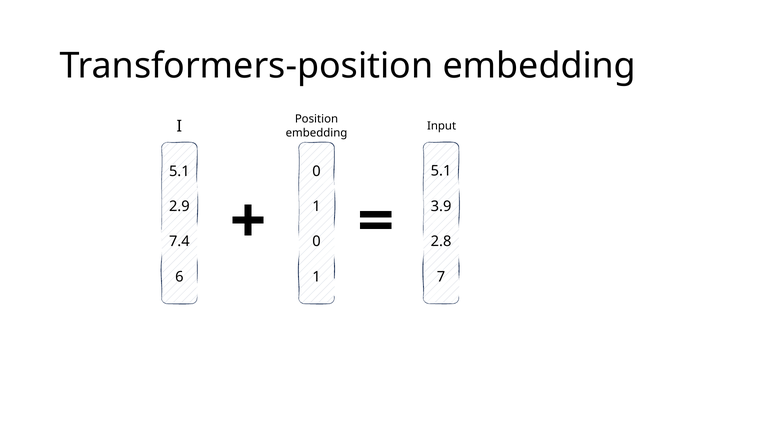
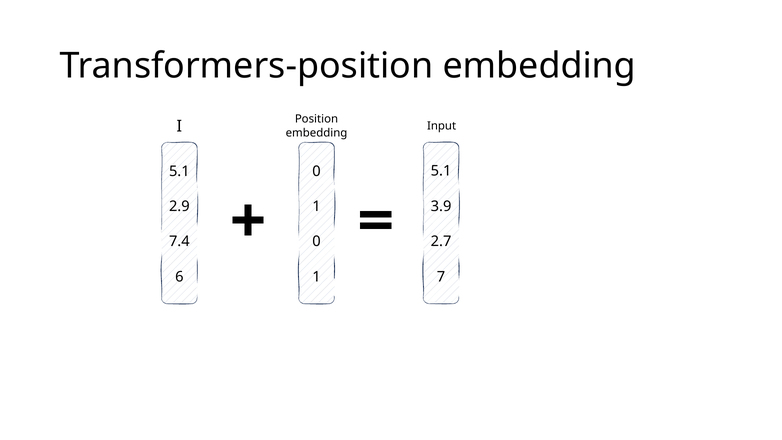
2.8: 2.8 -> 2.7
